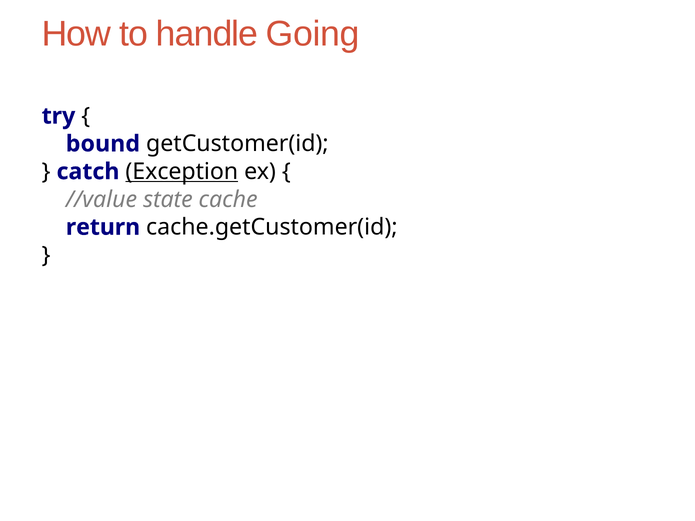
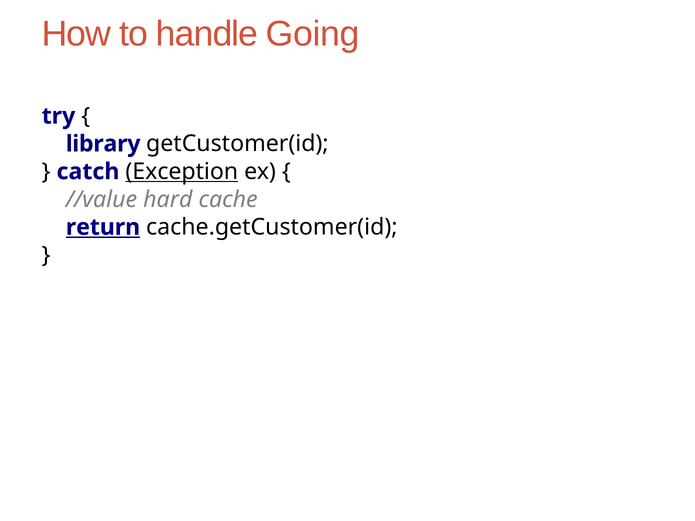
bound: bound -> library
state: state -> hard
return underline: none -> present
